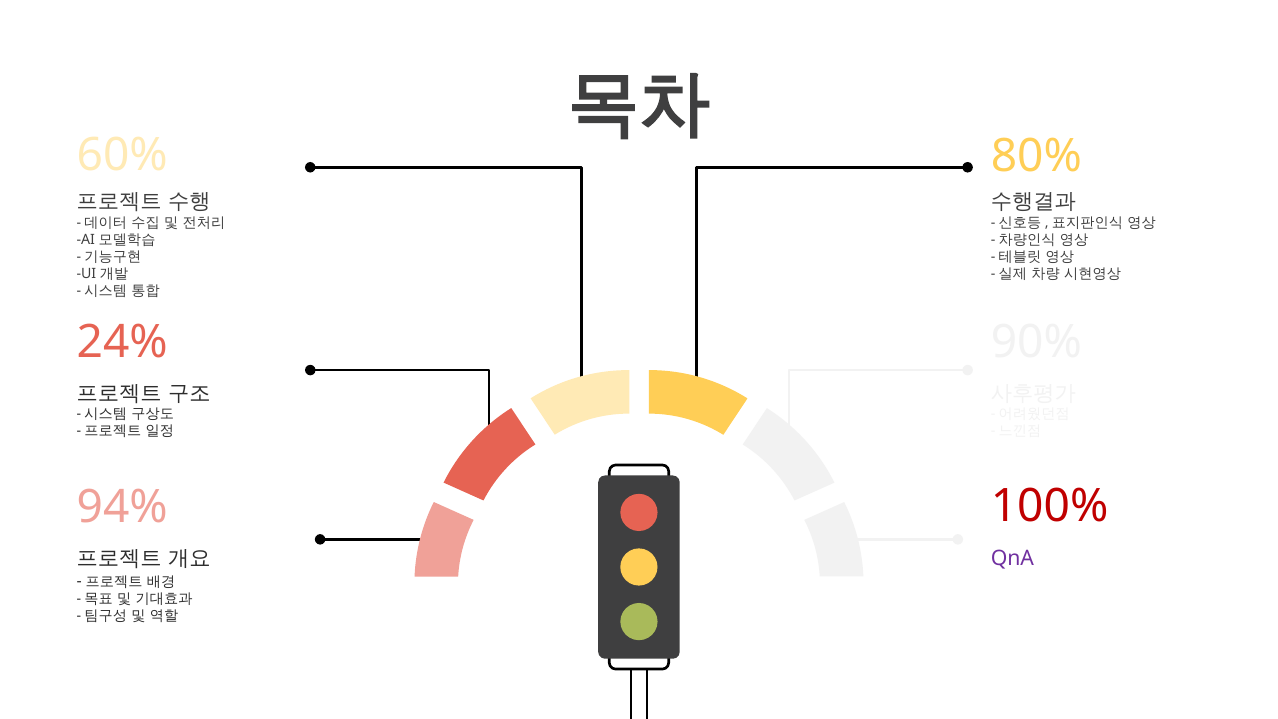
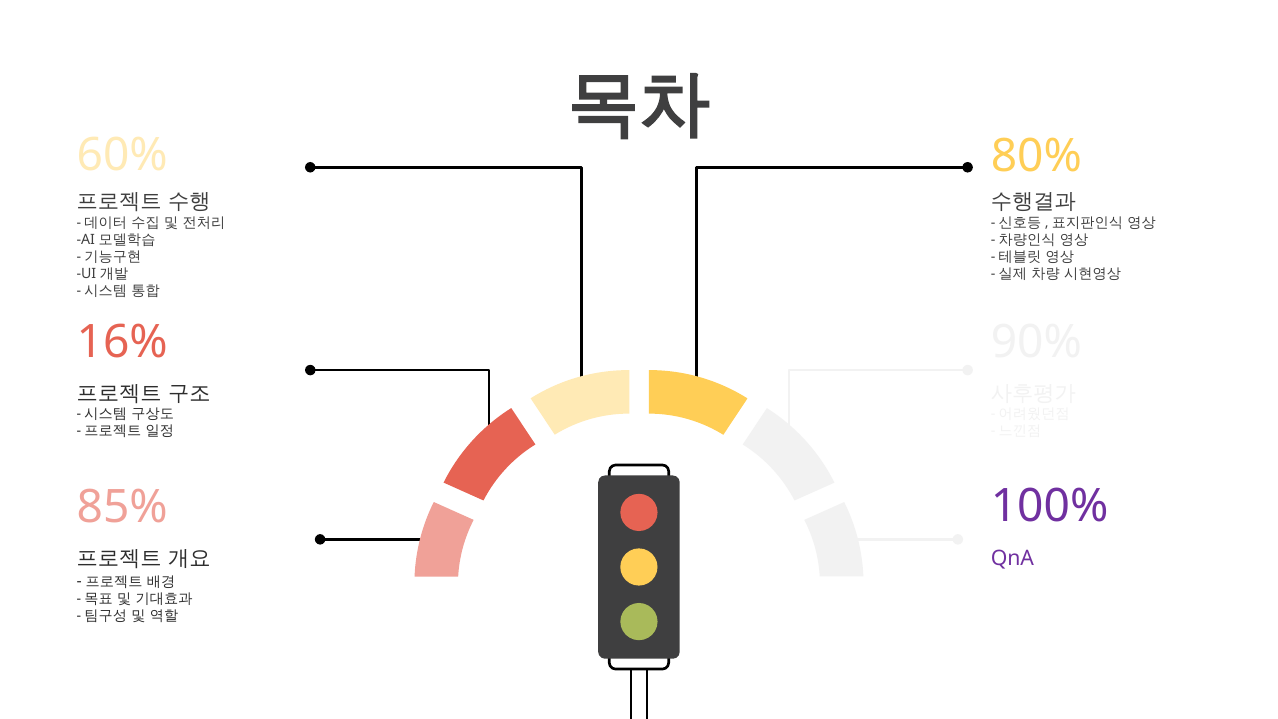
24%: 24% -> 16%
100% colour: red -> purple
94%: 94% -> 85%
